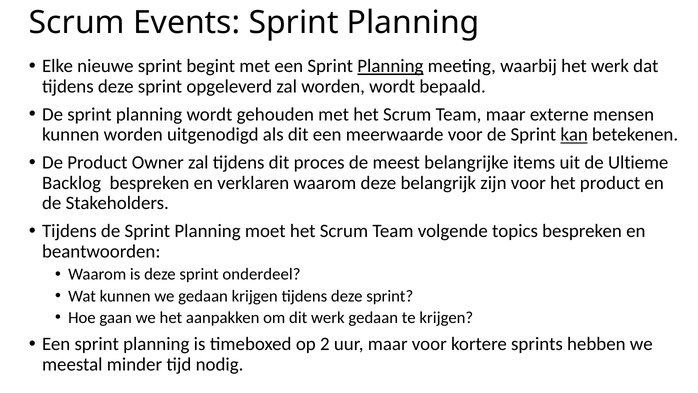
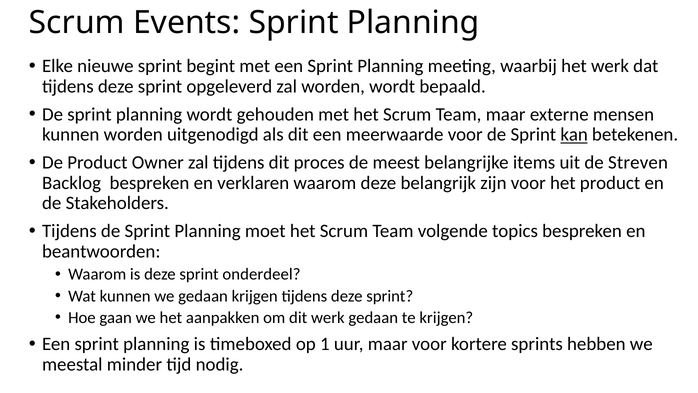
Planning at (390, 66) underline: present -> none
Ultieme: Ultieme -> Streven
2: 2 -> 1
